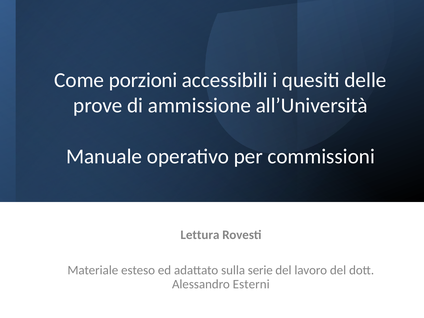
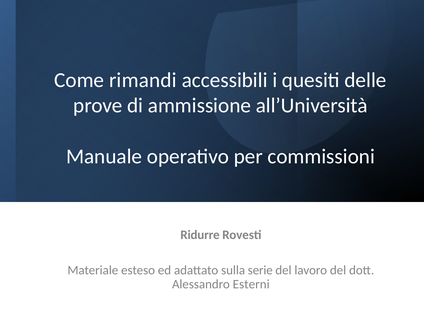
porzioni: porzioni -> rimandi
Lettura: Lettura -> Ridurre
